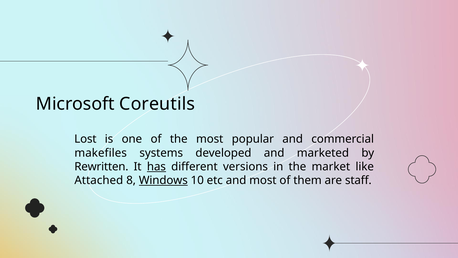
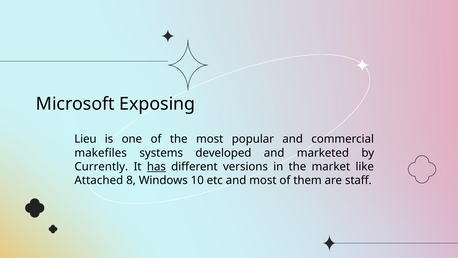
Coreutils: Coreutils -> Exposing
Lost: Lost -> Lieu
Rewritten: Rewritten -> Currently
Windows underline: present -> none
